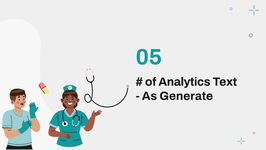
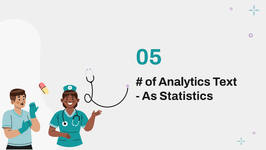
Generate: Generate -> Statistics
